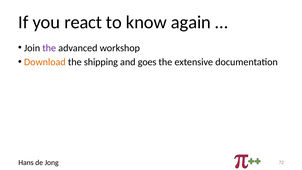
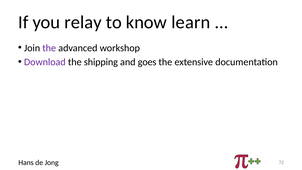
react: react -> relay
again: again -> learn
Download colour: orange -> purple
